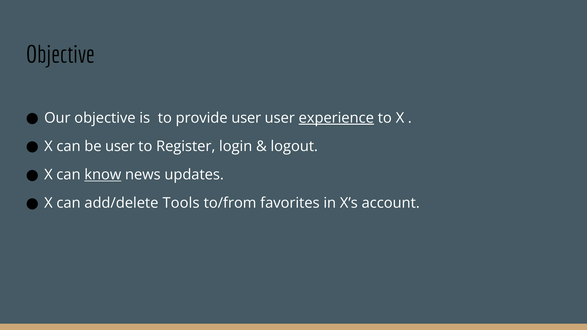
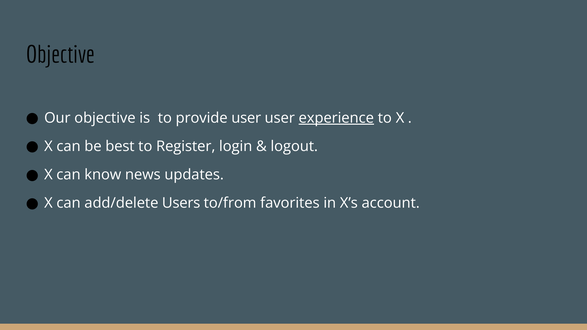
be user: user -> best
know underline: present -> none
Tools: Tools -> Users
